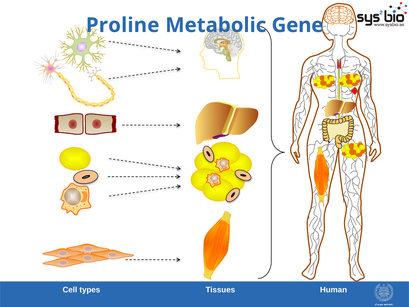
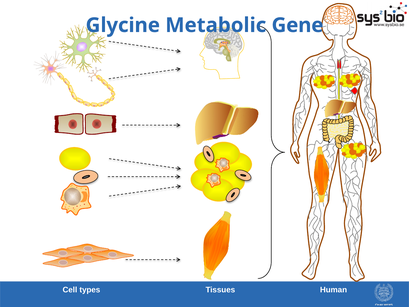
Proline: Proline -> Glycine
